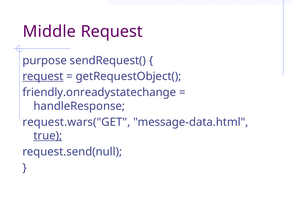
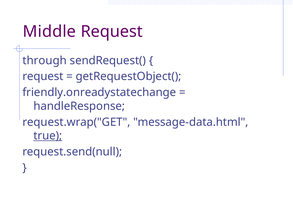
purpose: purpose -> through
request at (43, 76) underline: present -> none
request.wars("GET: request.wars("GET -> request.wrap("GET
